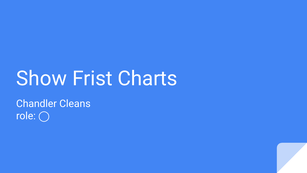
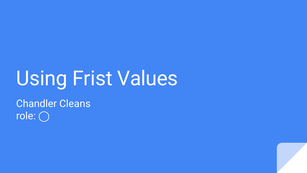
Show: Show -> Using
Charts: Charts -> Values
